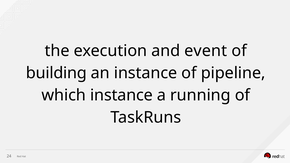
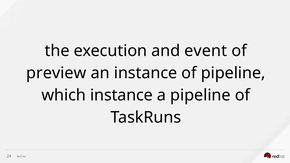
building: building -> preview
a running: running -> pipeline
